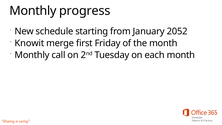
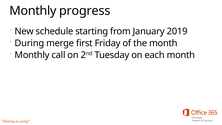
2052: 2052 -> 2019
Knowit: Knowit -> During
